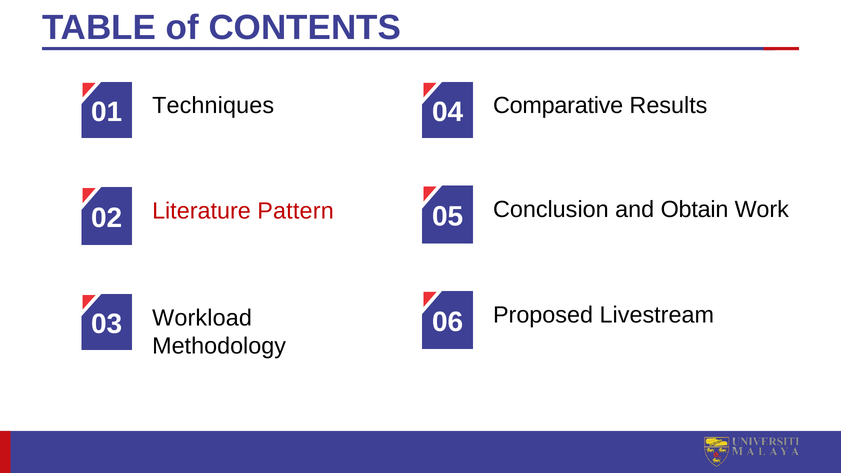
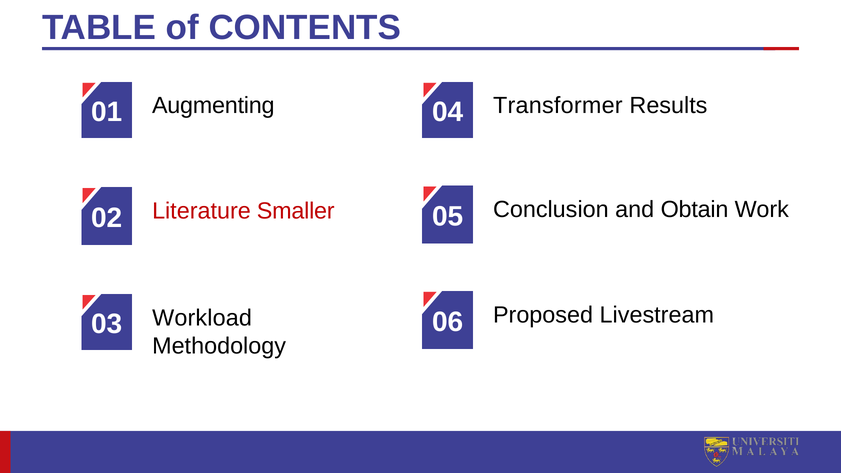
Techniques: Techniques -> Augmenting
Comparative: Comparative -> Transformer
Pattern: Pattern -> Smaller
